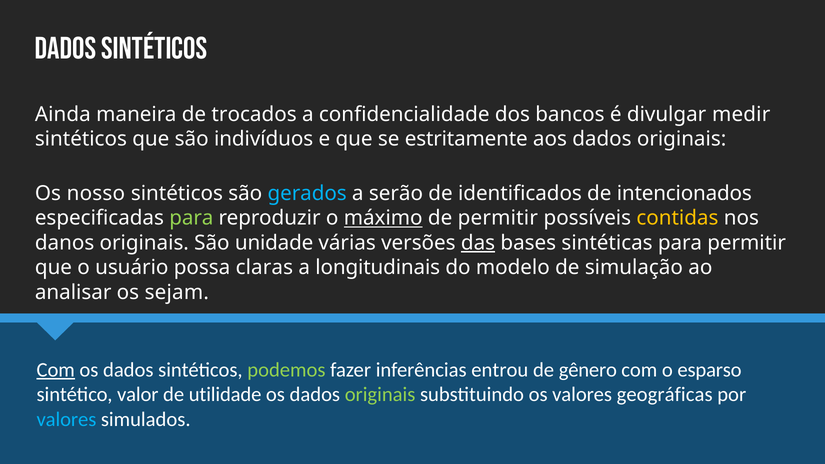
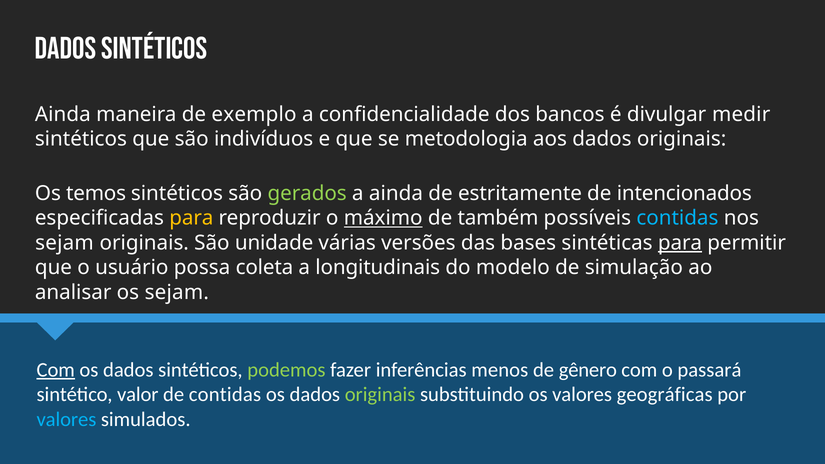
trocados: trocados -> exemplo
estritamente: estritamente -> metodologia
nosso: nosso -> temos
gerados colour: light blue -> light green
a serão: serão -> ainda
identificados: identificados -> estritamente
para at (191, 218) colour: light green -> yellow
de permitir: permitir -> também
contidas at (677, 218) colour: yellow -> light blue
danos at (65, 243): danos -> sejam
das underline: present -> none
para at (680, 243) underline: none -> present
claras: claras -> coleta
entrou: entrou -> menos
esparso: esparso -> passará
de utilidade: utilidade -> contidas
